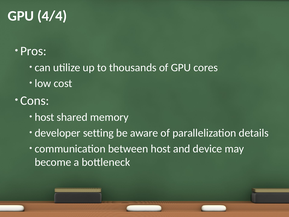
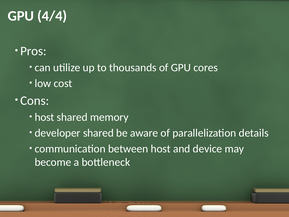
developer setting: setting -> shared
